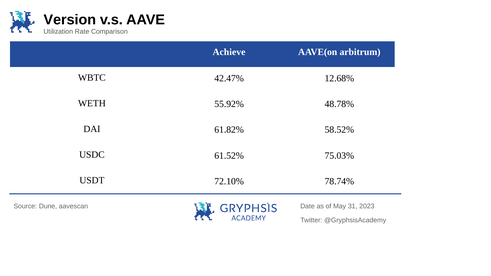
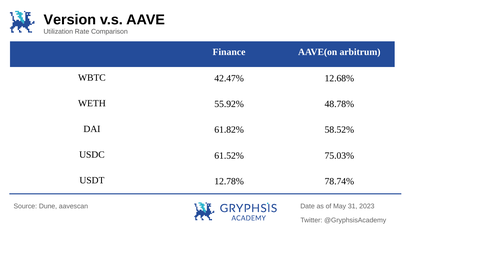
Achieve: Achieve -> Finance
72.10%: 72.10% -> 12.78%
